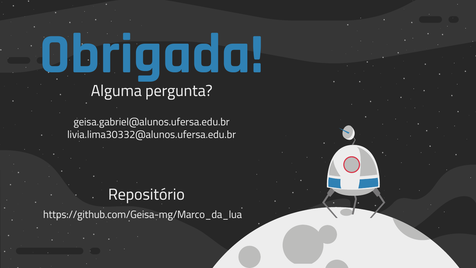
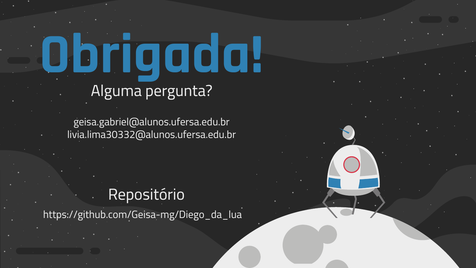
https://github.com/Geisa-mg/Marco_da_lua: https://github.com/Geisa-mg/Marco_da_lua -> https://github.com/Geisa-mg/Diego_da_lua
